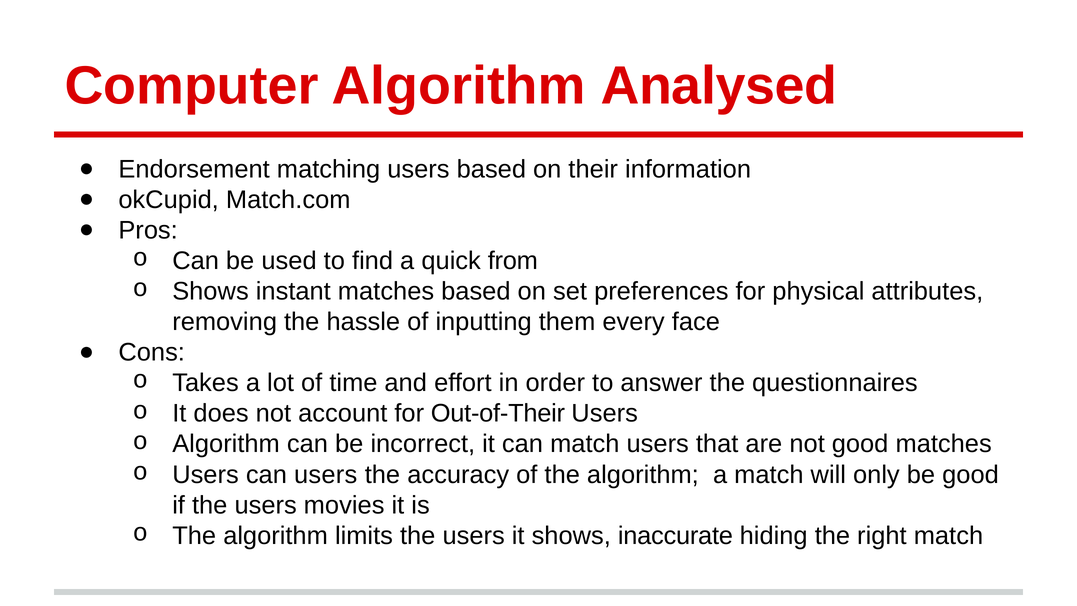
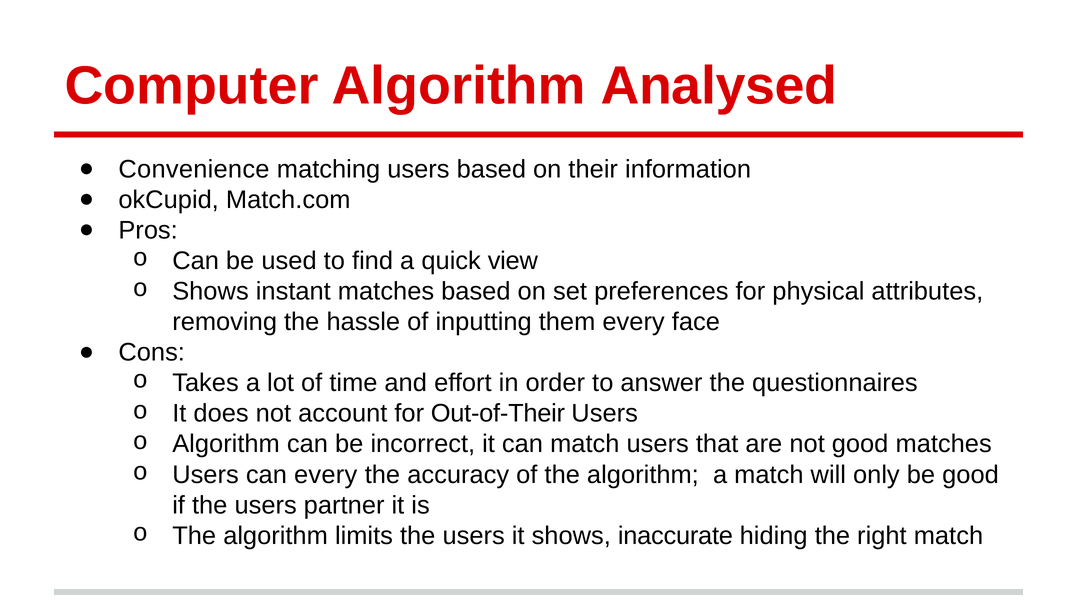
Endorsement: Endorsement -> Convenience
from: from -> view
can users: users -> every
movies: movies -> partner
